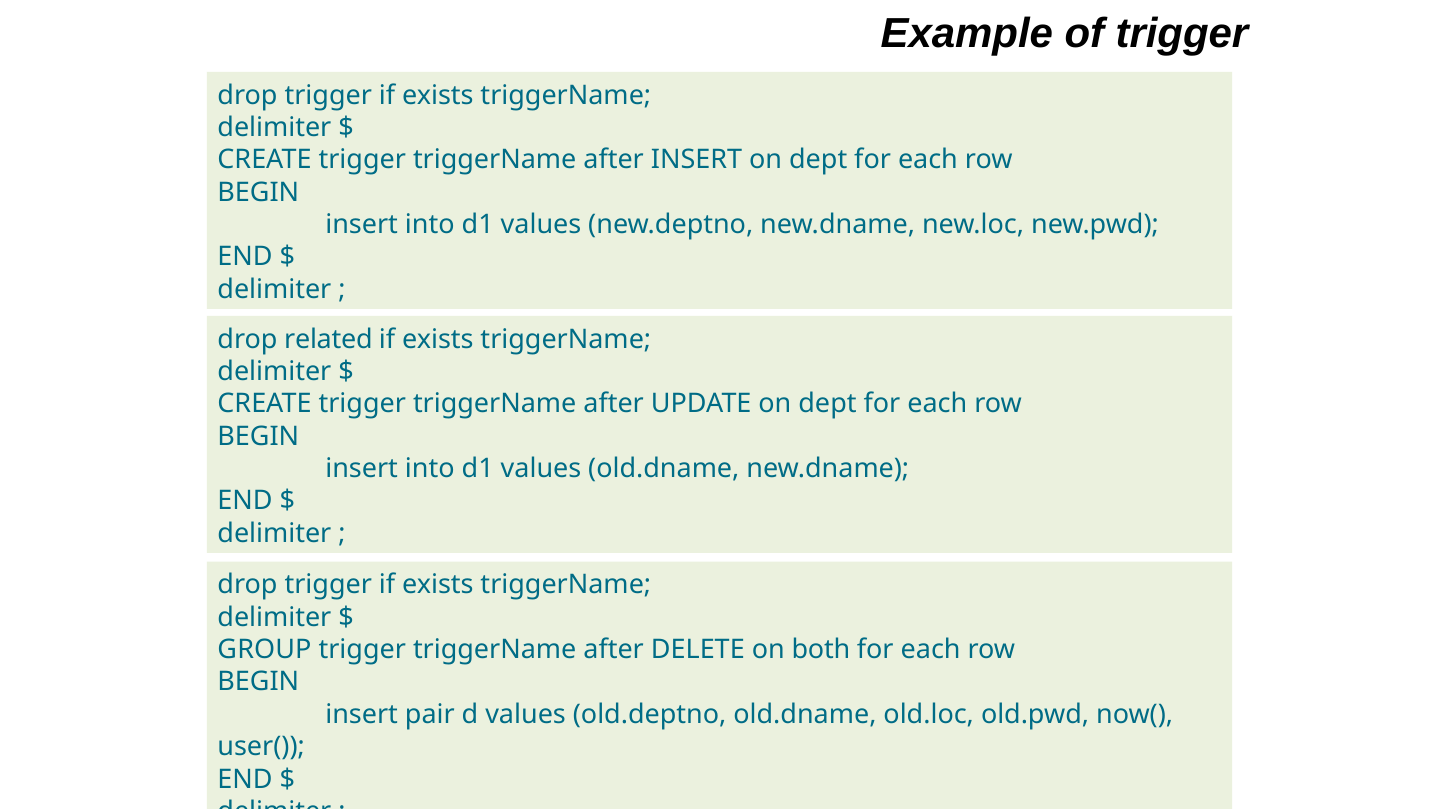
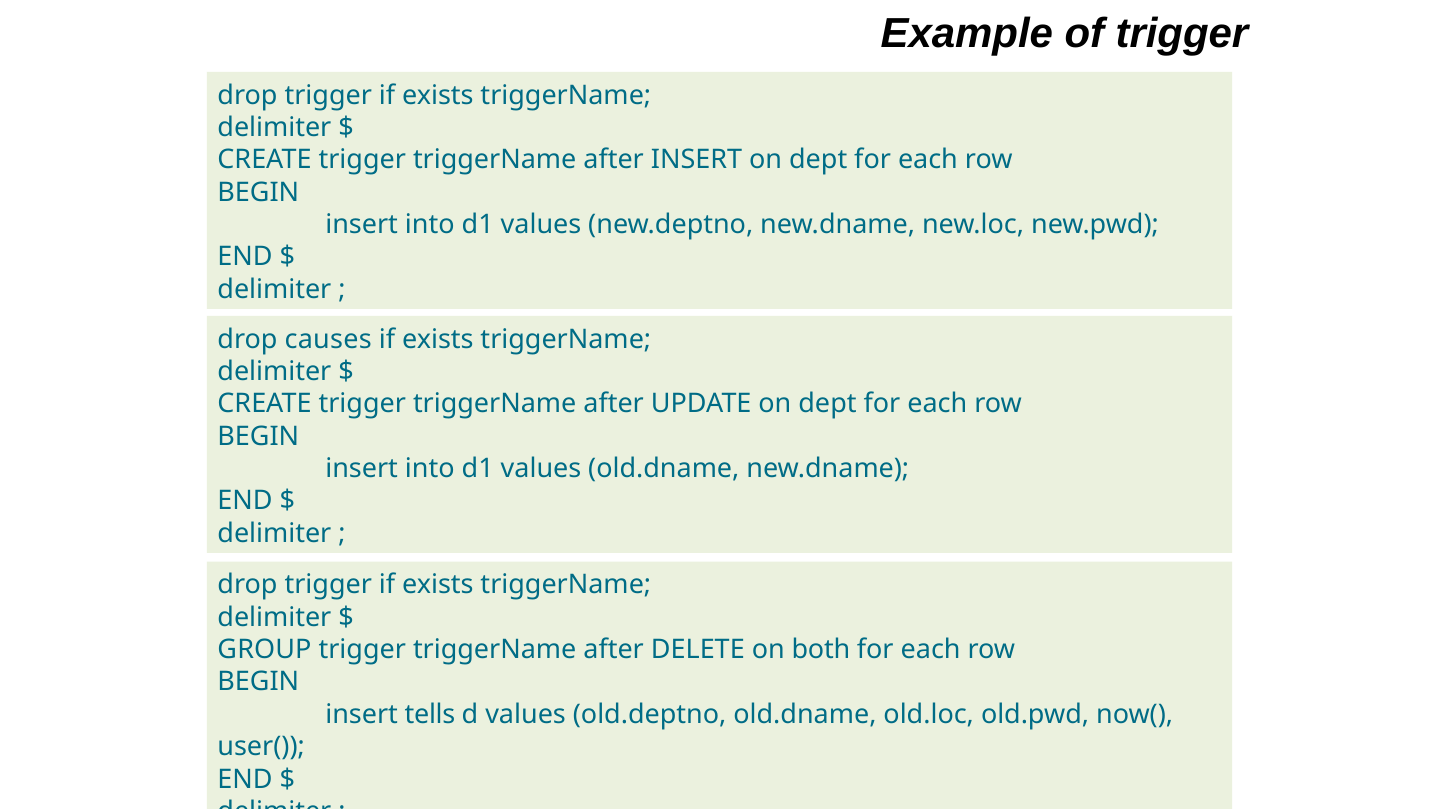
related: related -> causes
pair: pair -> tells
